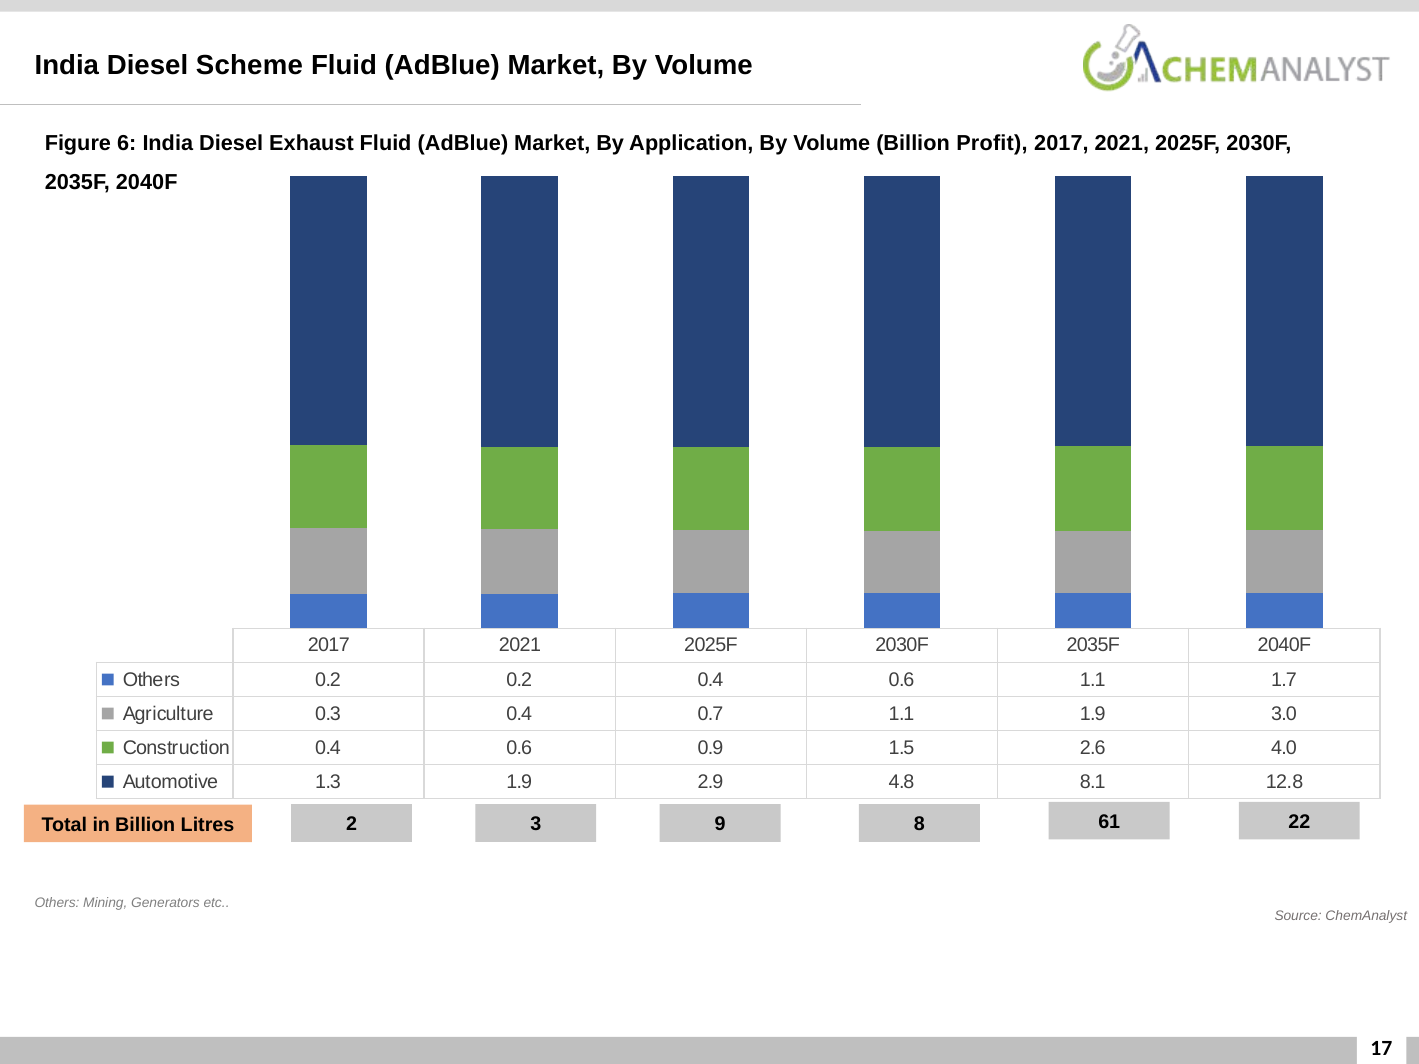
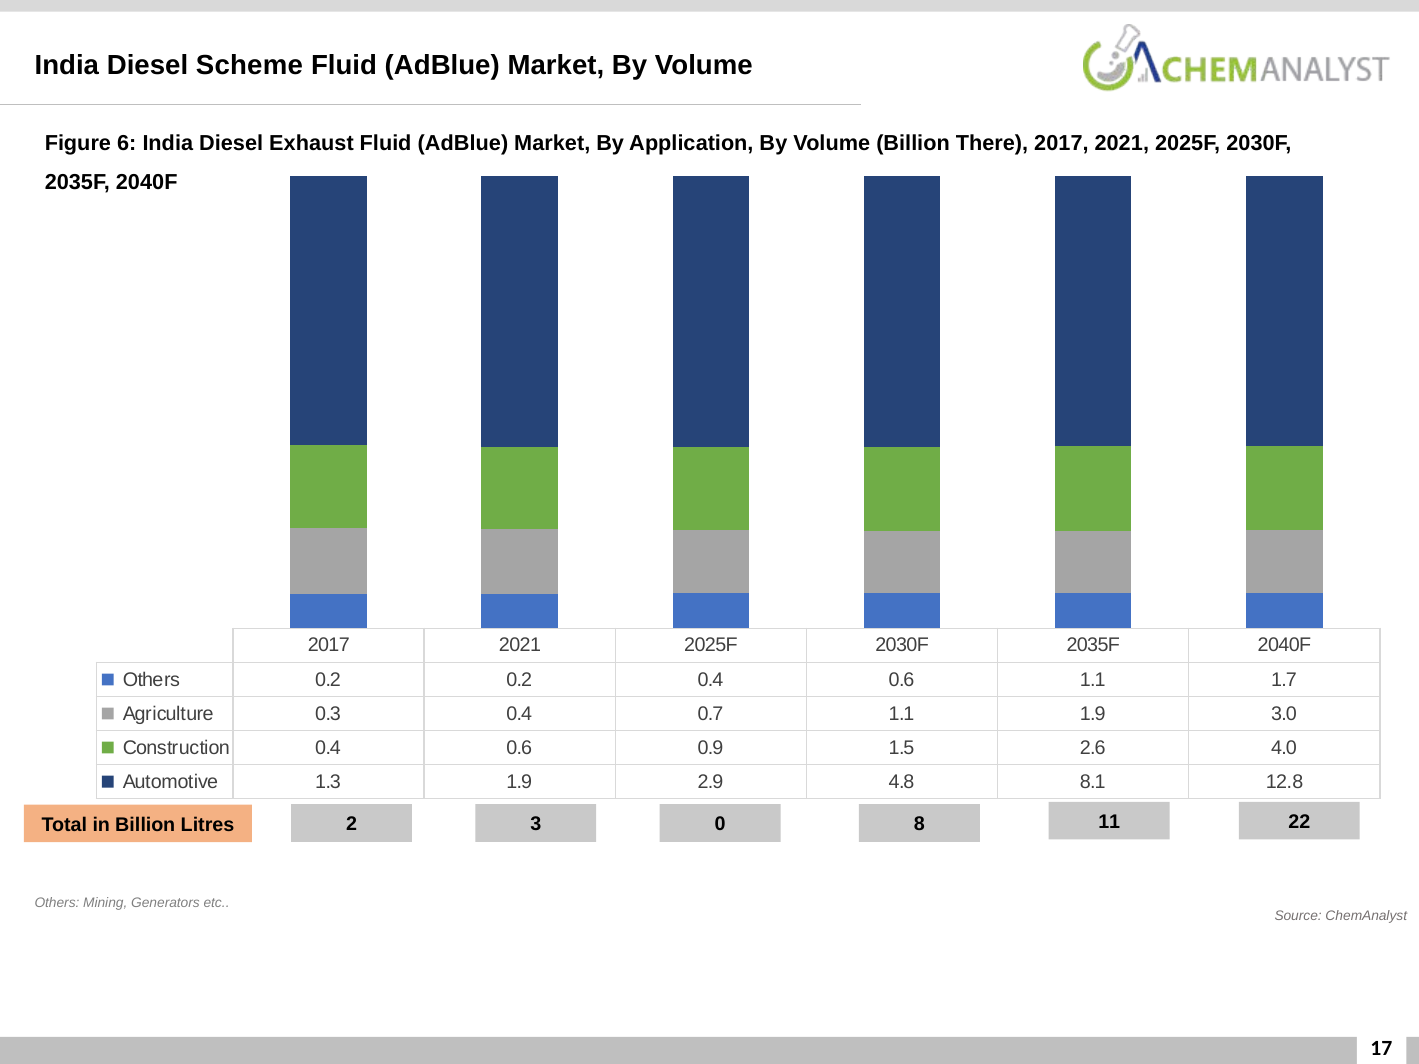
Profit: Profit -> There
9: 9 -> 0
61: 61 -> 11
